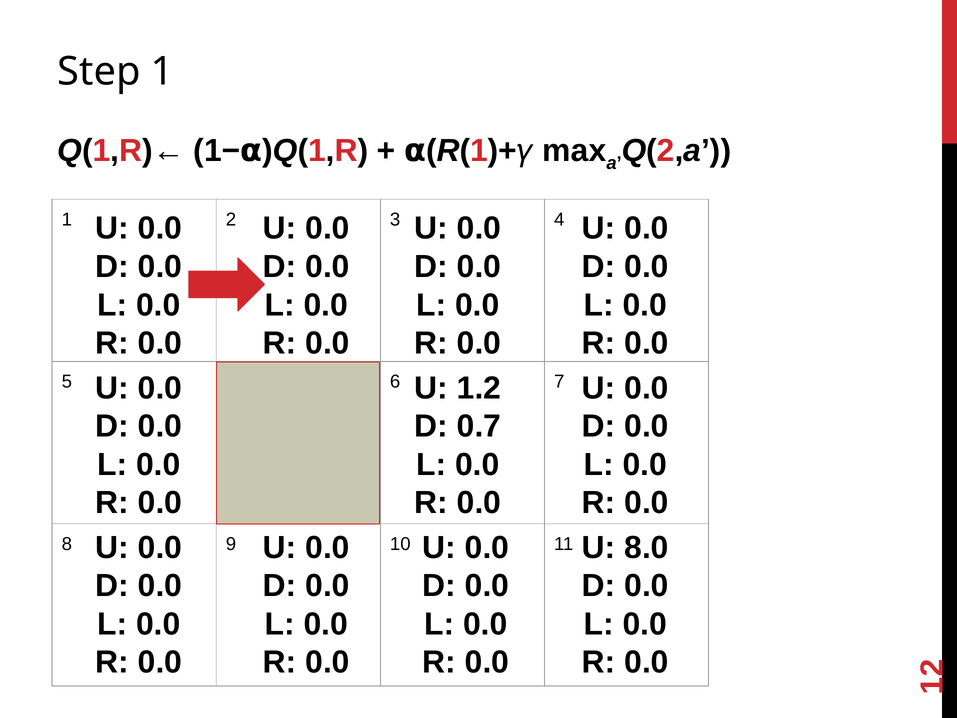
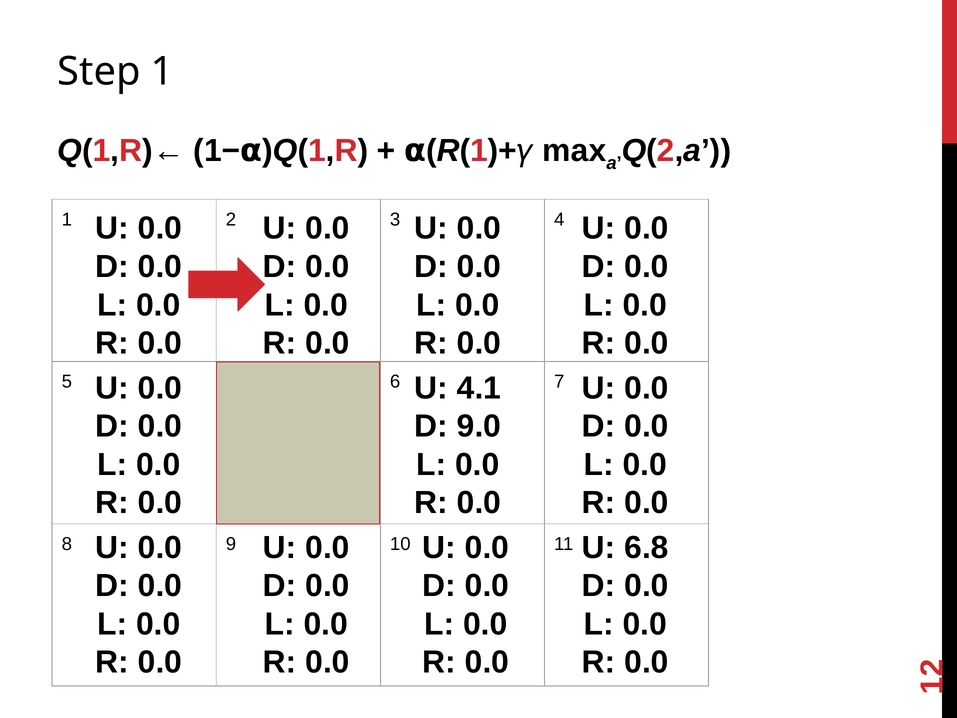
1.2: 1.2 -> 4.1
0.7: 0.7 -> 9.0
8.0: 8.0 -> 6.8
